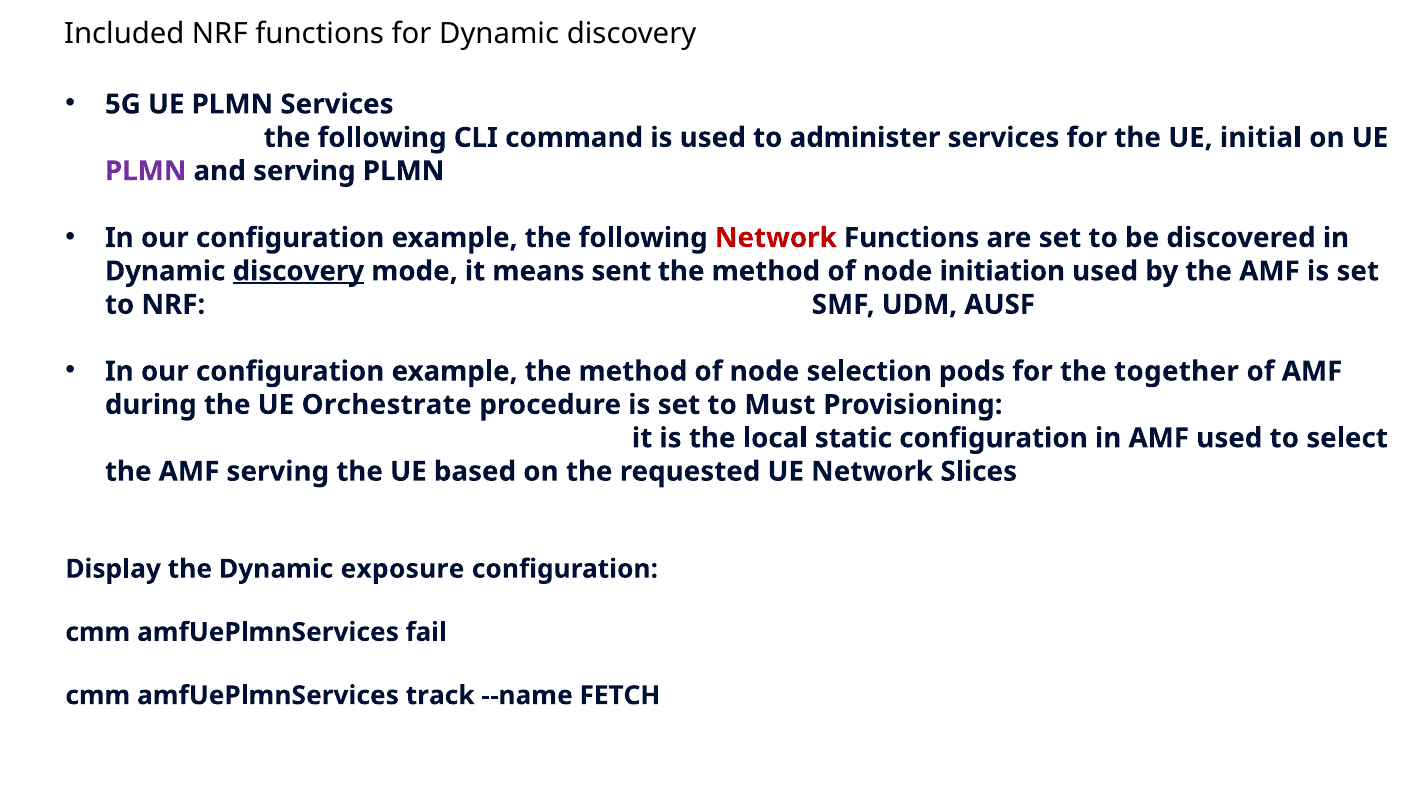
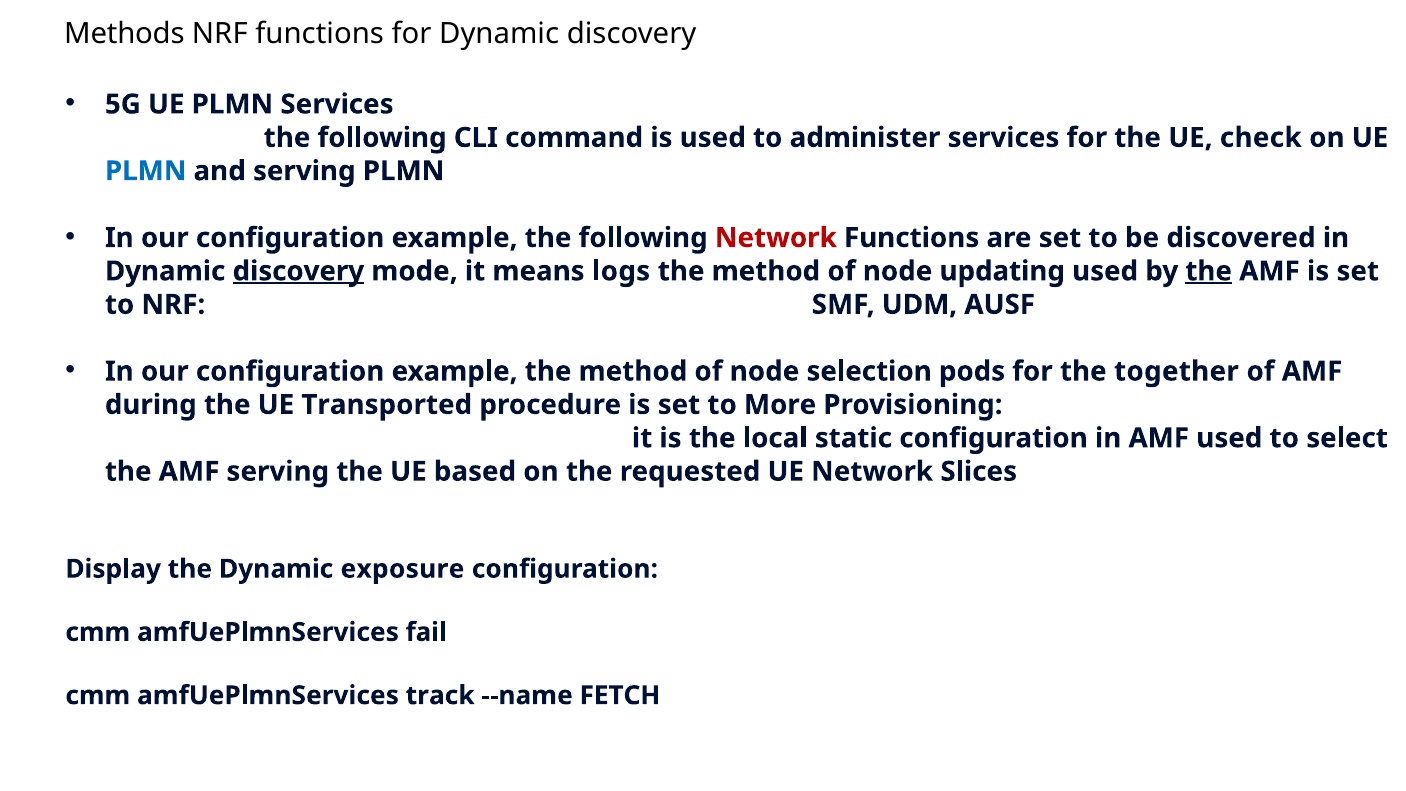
Included: Included -> Methods
initial: initial -> check
PLMN at (146, 171) colour: purple -> blue
sent: sent -> logs
initiation: initiation -> updating
the at (1209, 271) underline: none -> present
Orchestrate: Orchestrate -> Transported
Must: Must -> More
